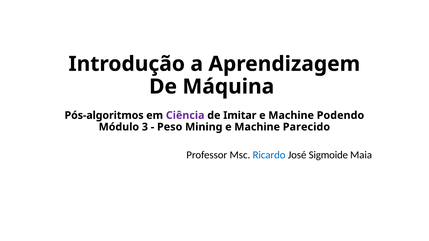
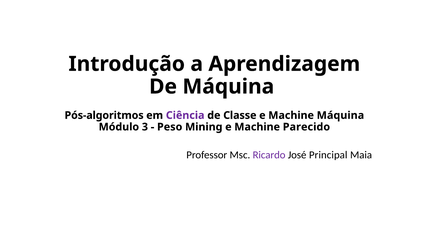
Imitar: Imitar -> Classe
Machine Podendo: Podendo -> Máquina
Ricardo colour: blue -> purple
Sigmoide: Sigmoide -> Principal
